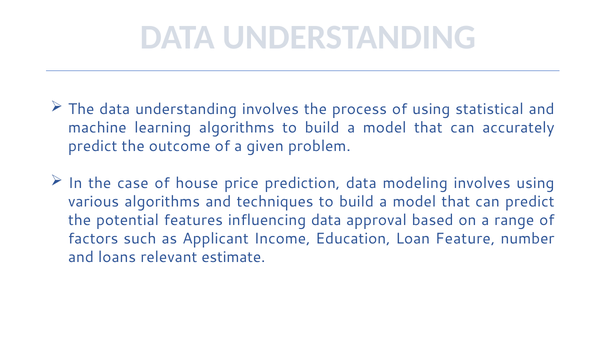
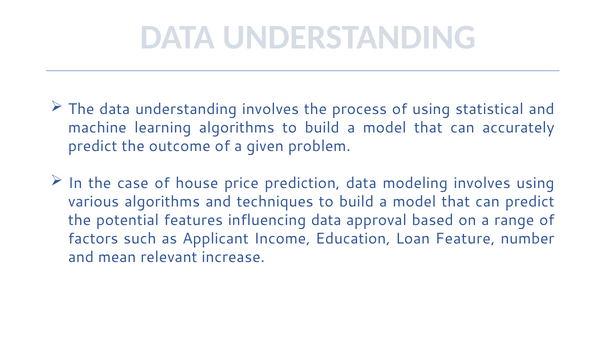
loans: loans -> mean
estimate: estimate -> increase
